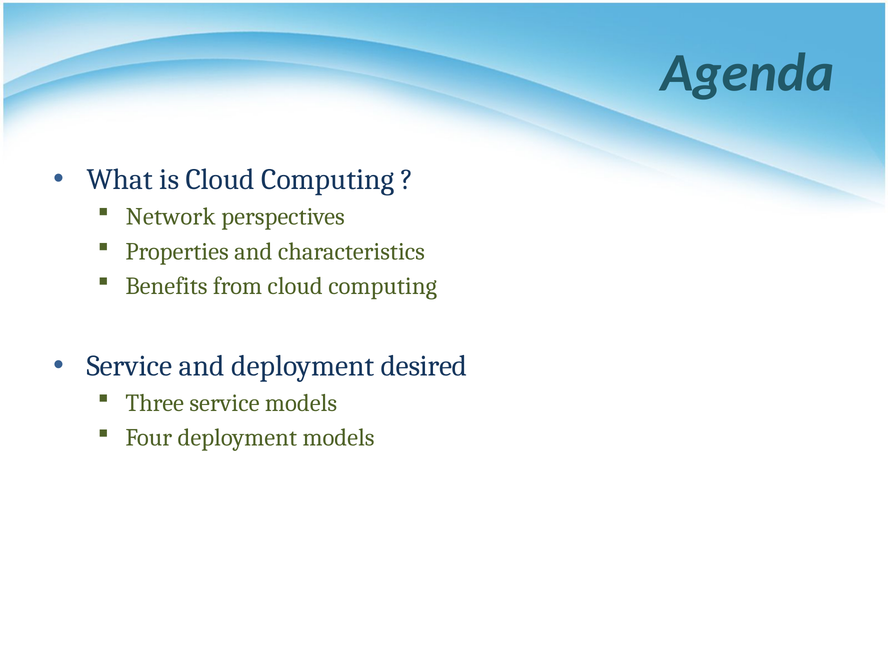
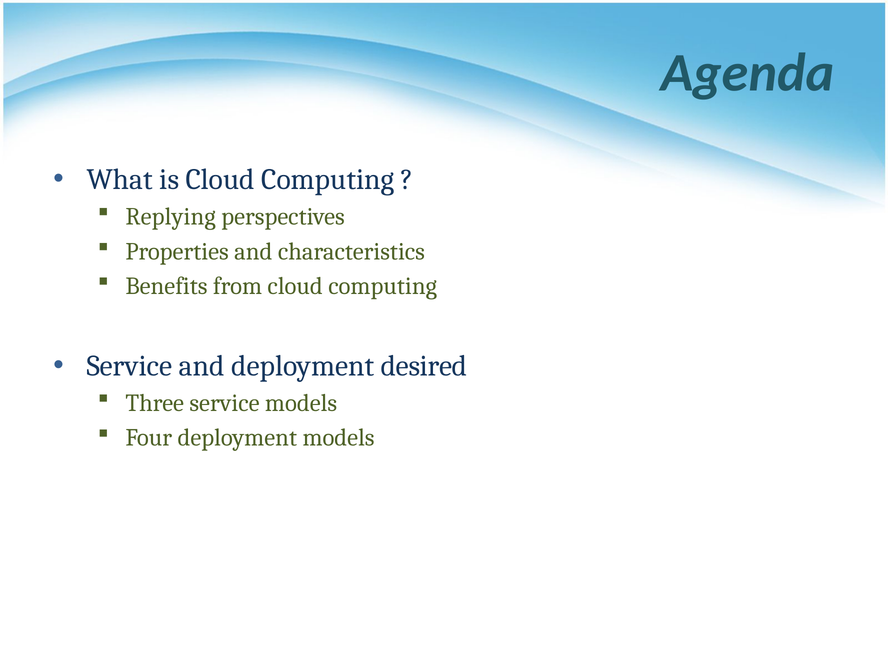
Network: Network -> Replying
